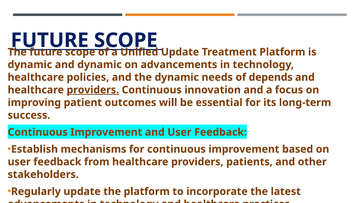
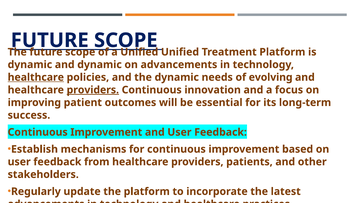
Update at (180, 52): Update -> Unified
healthcare at (36, 77) underline: none -> present
depends: depends -> evolving
